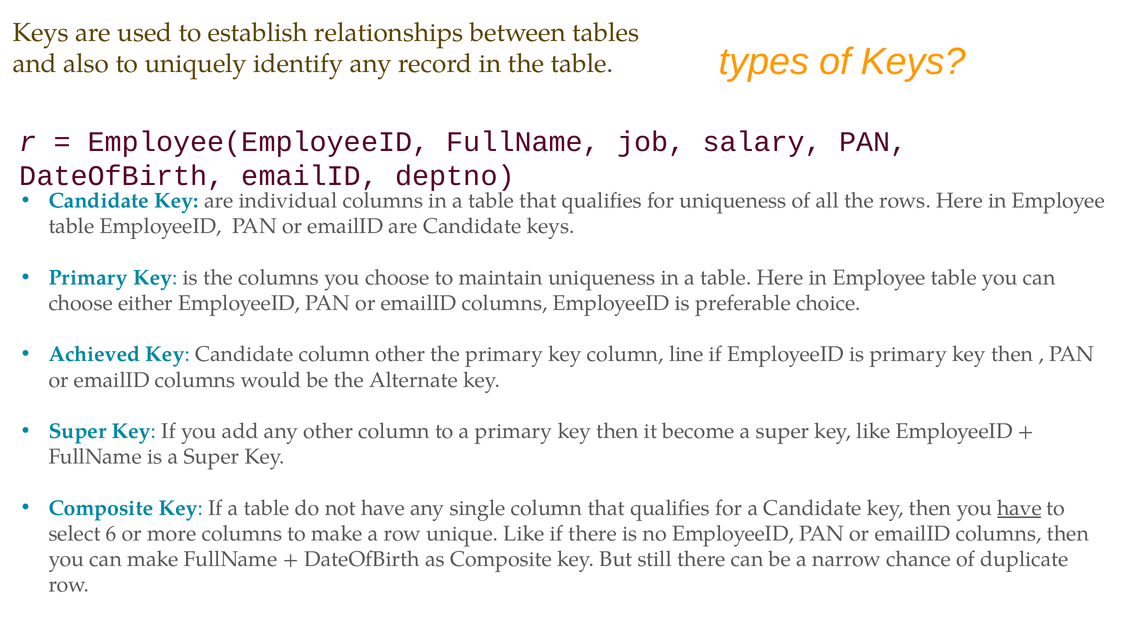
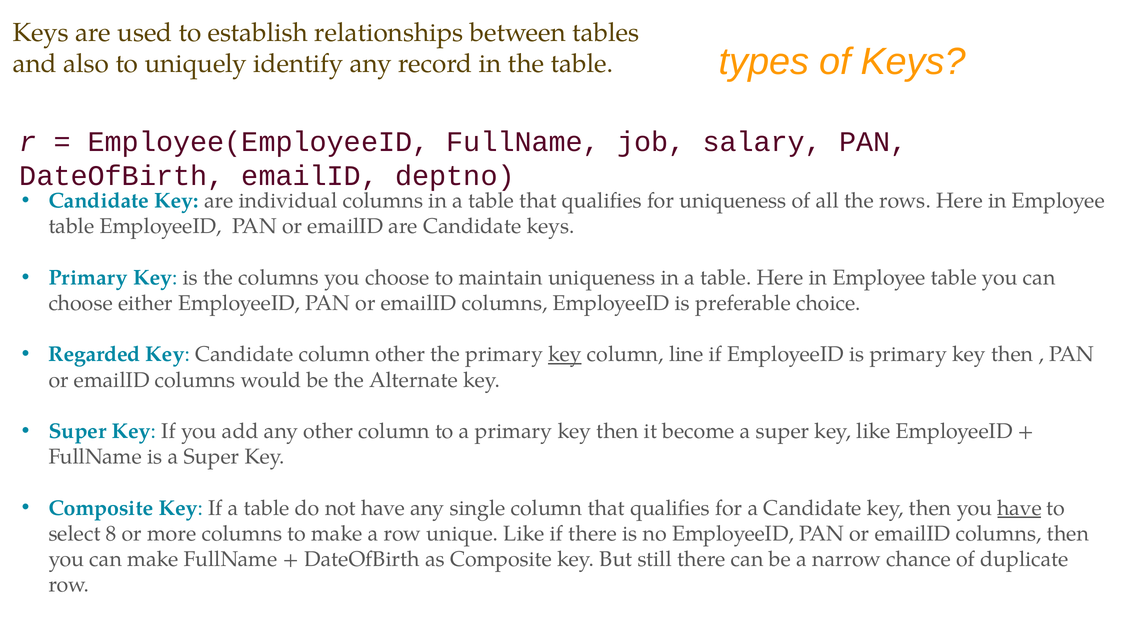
Achieved: Achieved -> Regarded
key at (565, 355) underline: none -> present
6: 6 -> 8
